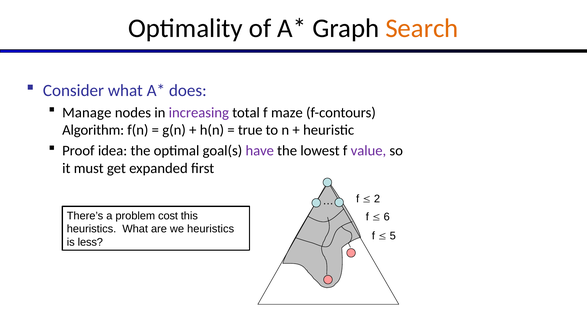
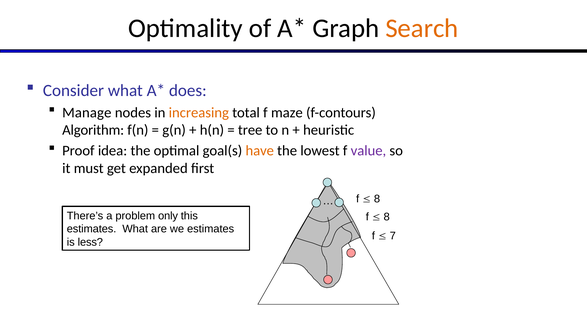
increasing colour: purple -> orange
true: true -> tree
have colour: purple -> orange
2 at (377, 199): 2 -> 8
cost: cost -> only
6 at (387, 217): 6 -> 8
heuristics at (92, 229): heuristics -> estimates
we heuristics: heuristics -> estimates
5: 5 -> 7
